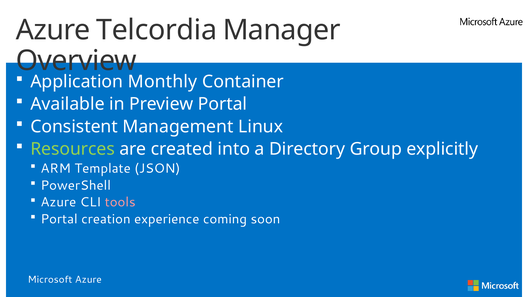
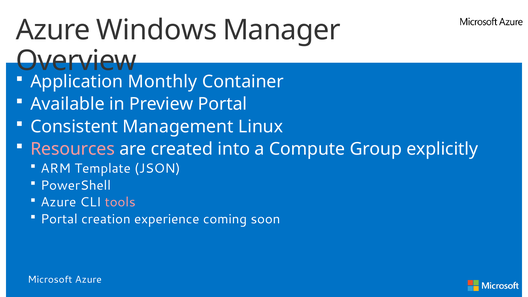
Telcordia: Telcordia -> Windows
Resources colour: light green -> pink
Directory: Directory -> Compute
